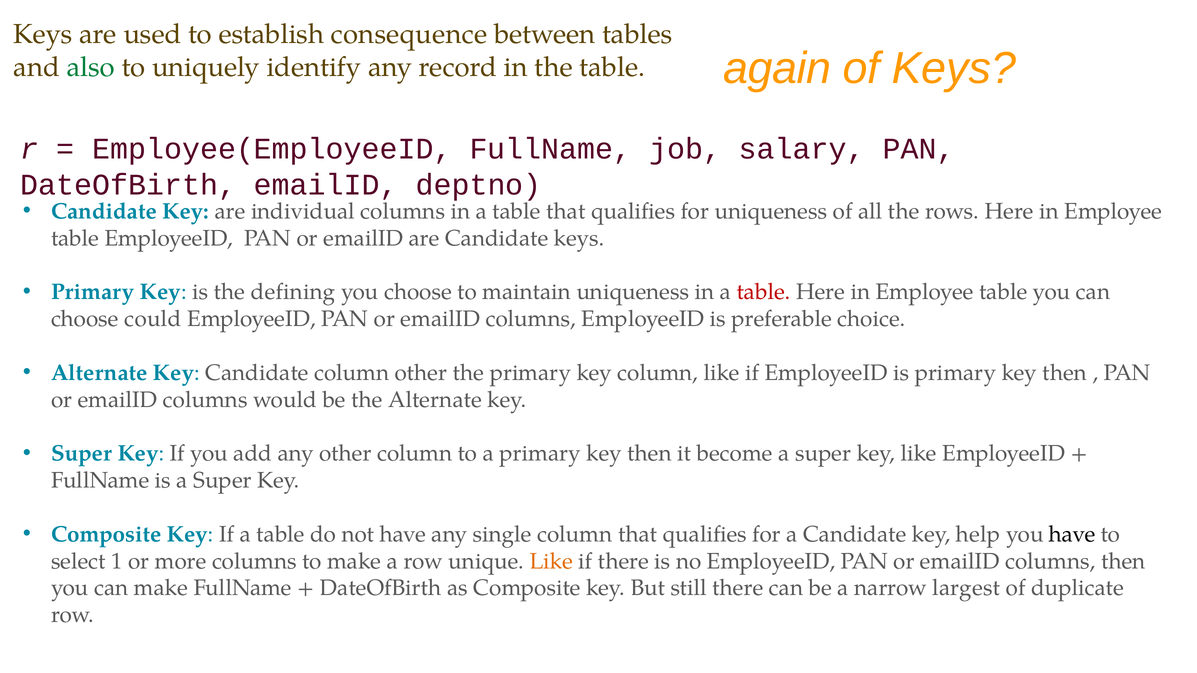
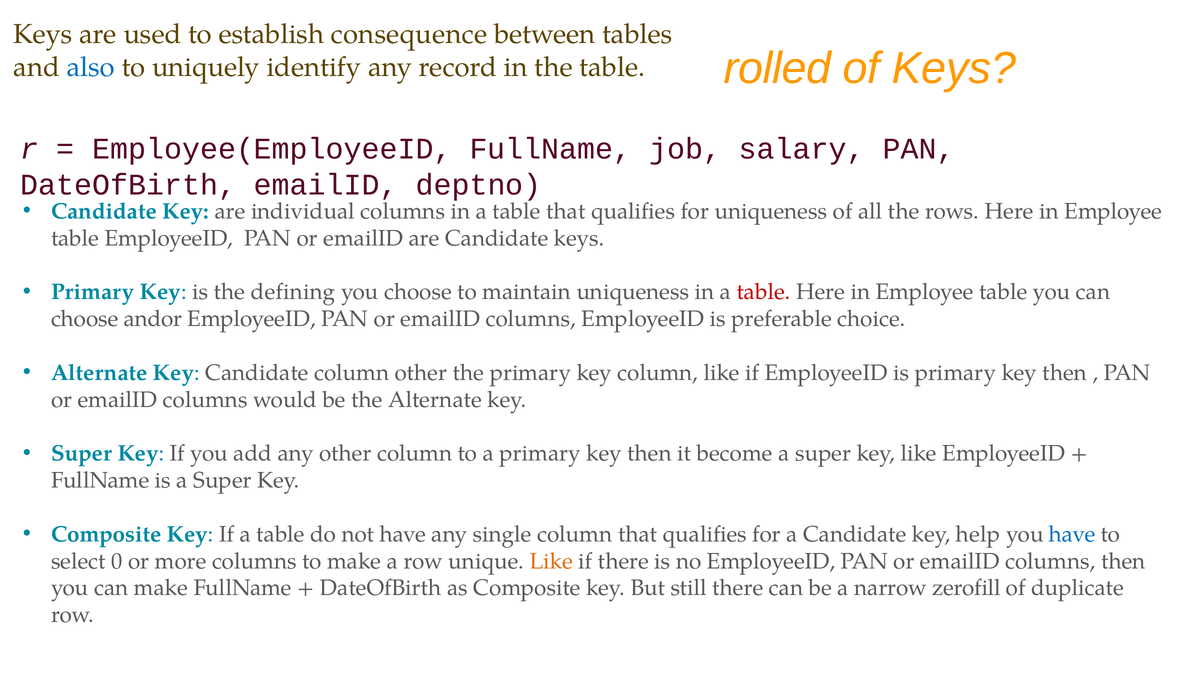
again: again -> rolled
also colour: green -> blue
could: could -> andor
have at (1072, 534) colour: black -> blue
1: 1 -> 0
largest: largest -> zerofill
